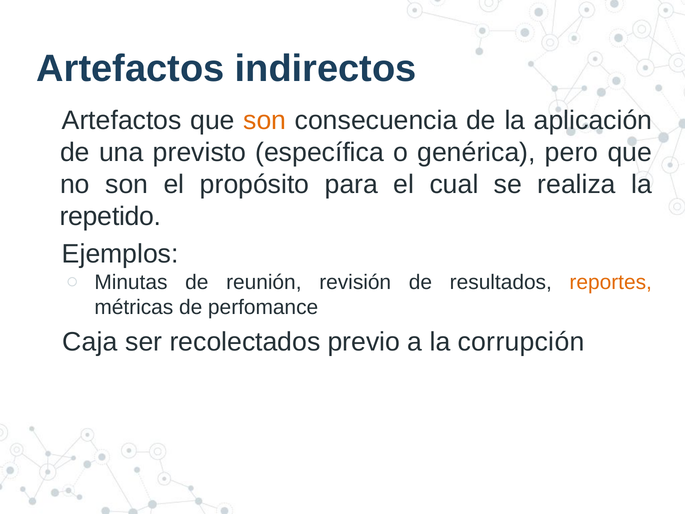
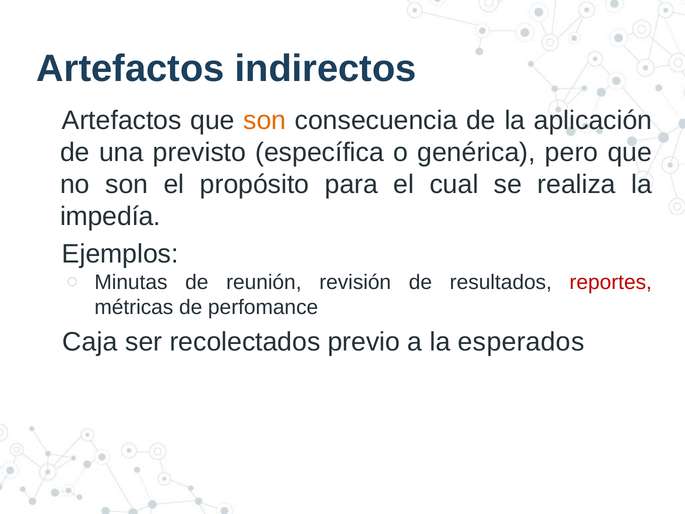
repetido: repetido -> impedía
reportes colour: orange -> red
corrupción: corrupción -> esperados
